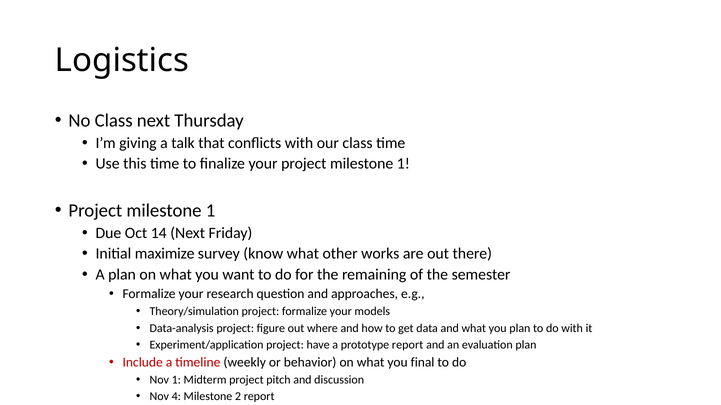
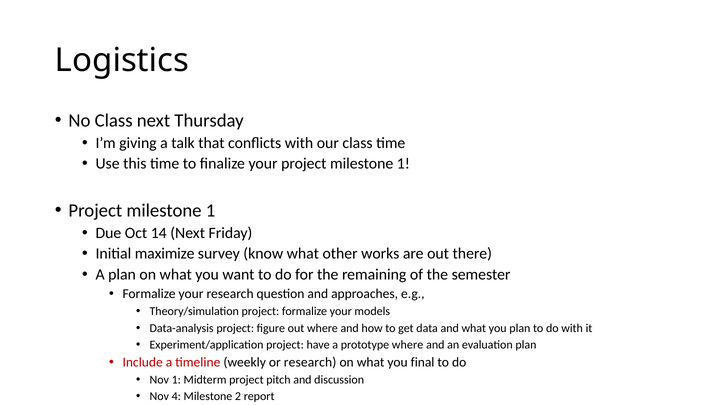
prototype report: report -> where
or behavior: behavior -> research
